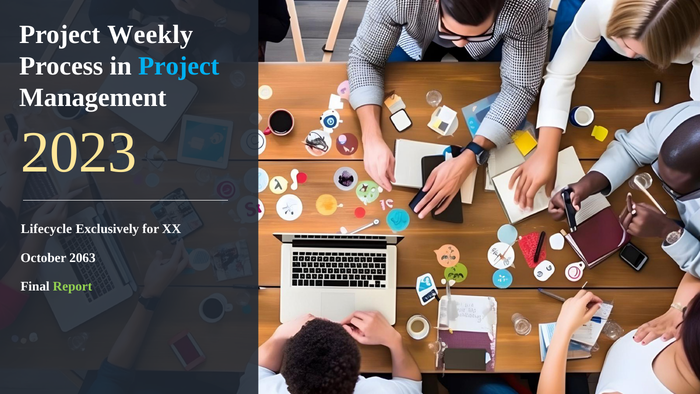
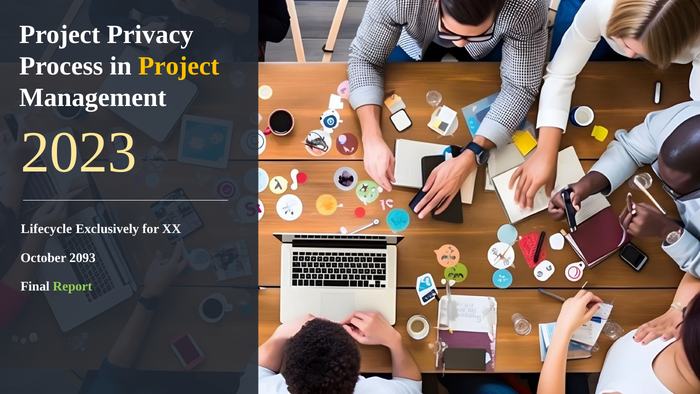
Weekly: Weekly -> Privacy
Project at (179, 66) colour: light blue -> yellow
2063: 2063 -> 2093
